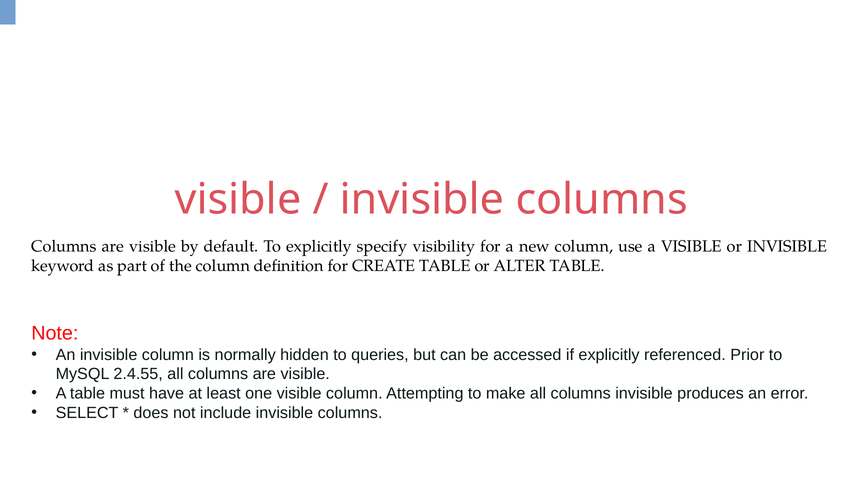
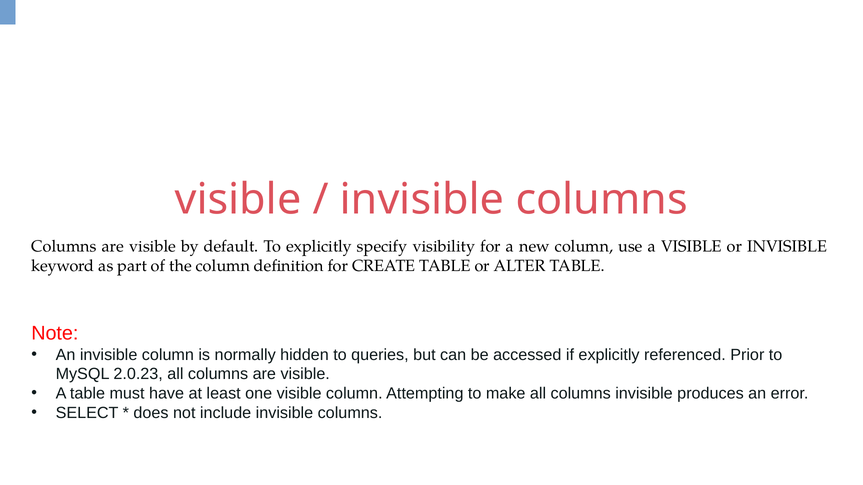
2.4.55: 2.4.55 -> 2.0.23
